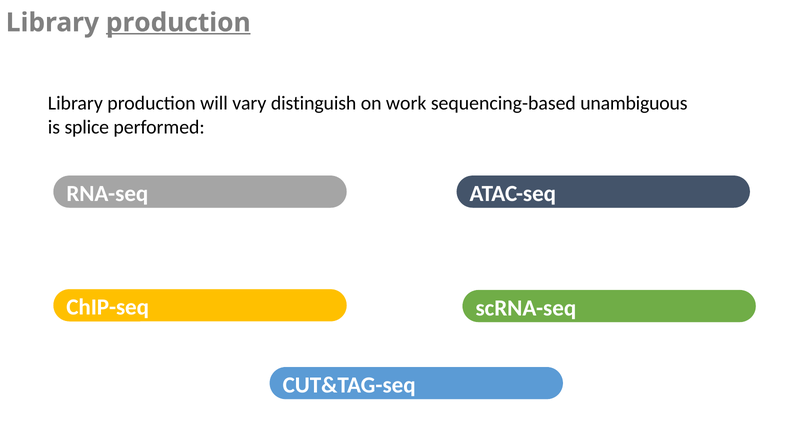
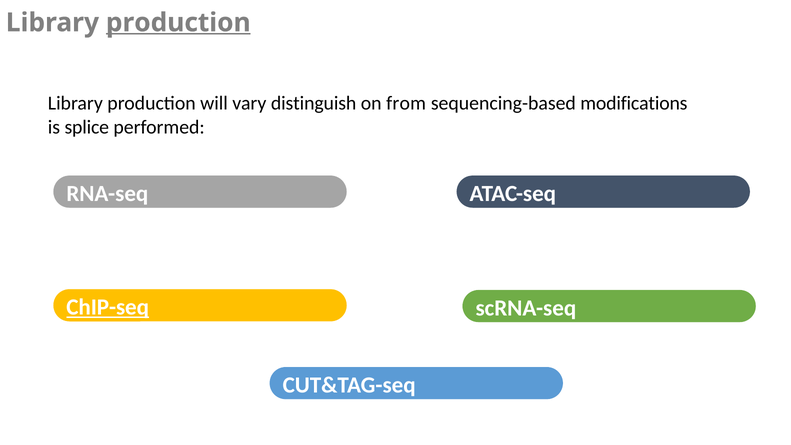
work: work -> from
unambiguous: unambiguous -> modifications
ChIP-seq underline: none -> present
